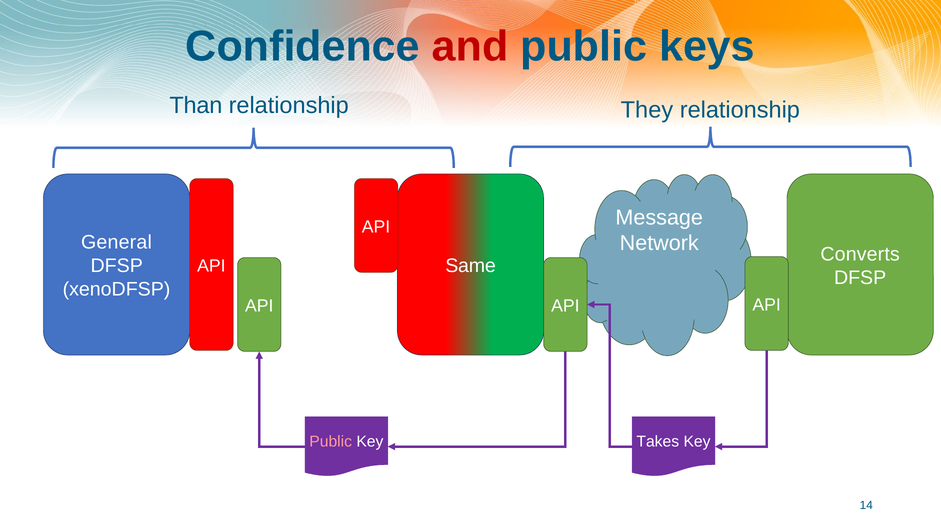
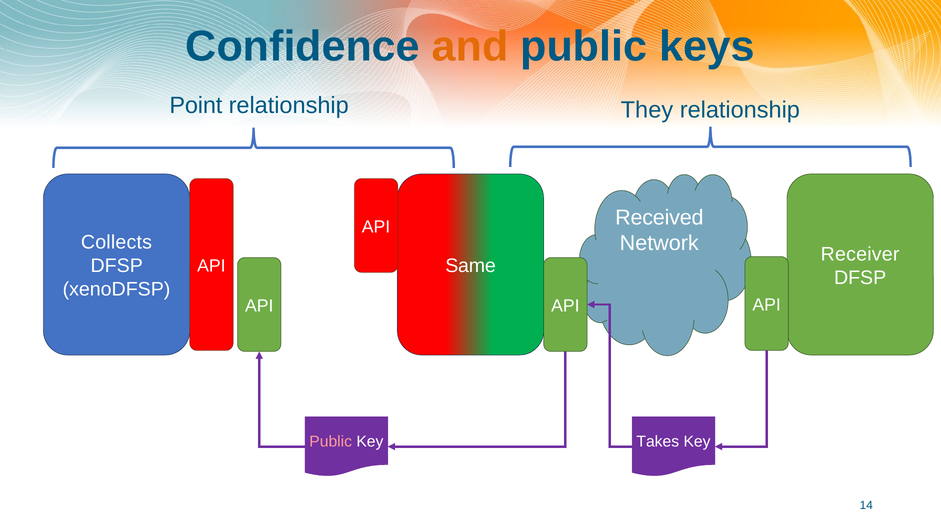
and colour: red -> orange
Than: Than -> Point
Message: Message -> Received
General: General -> Collects
Converts: Converts -> Receiver
